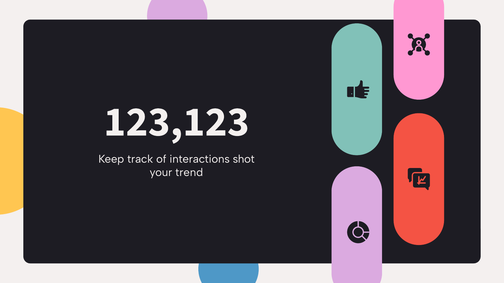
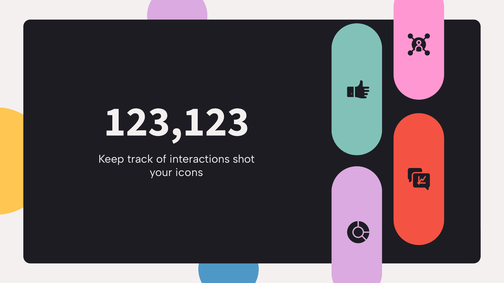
trend: trend -> icons
